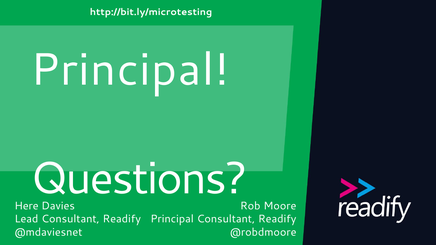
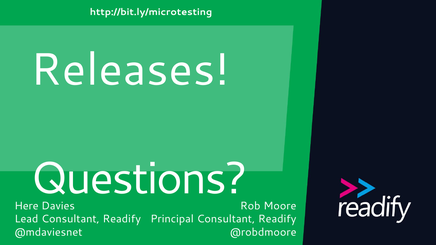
Principal at (130, 70): Principal -> Releases
